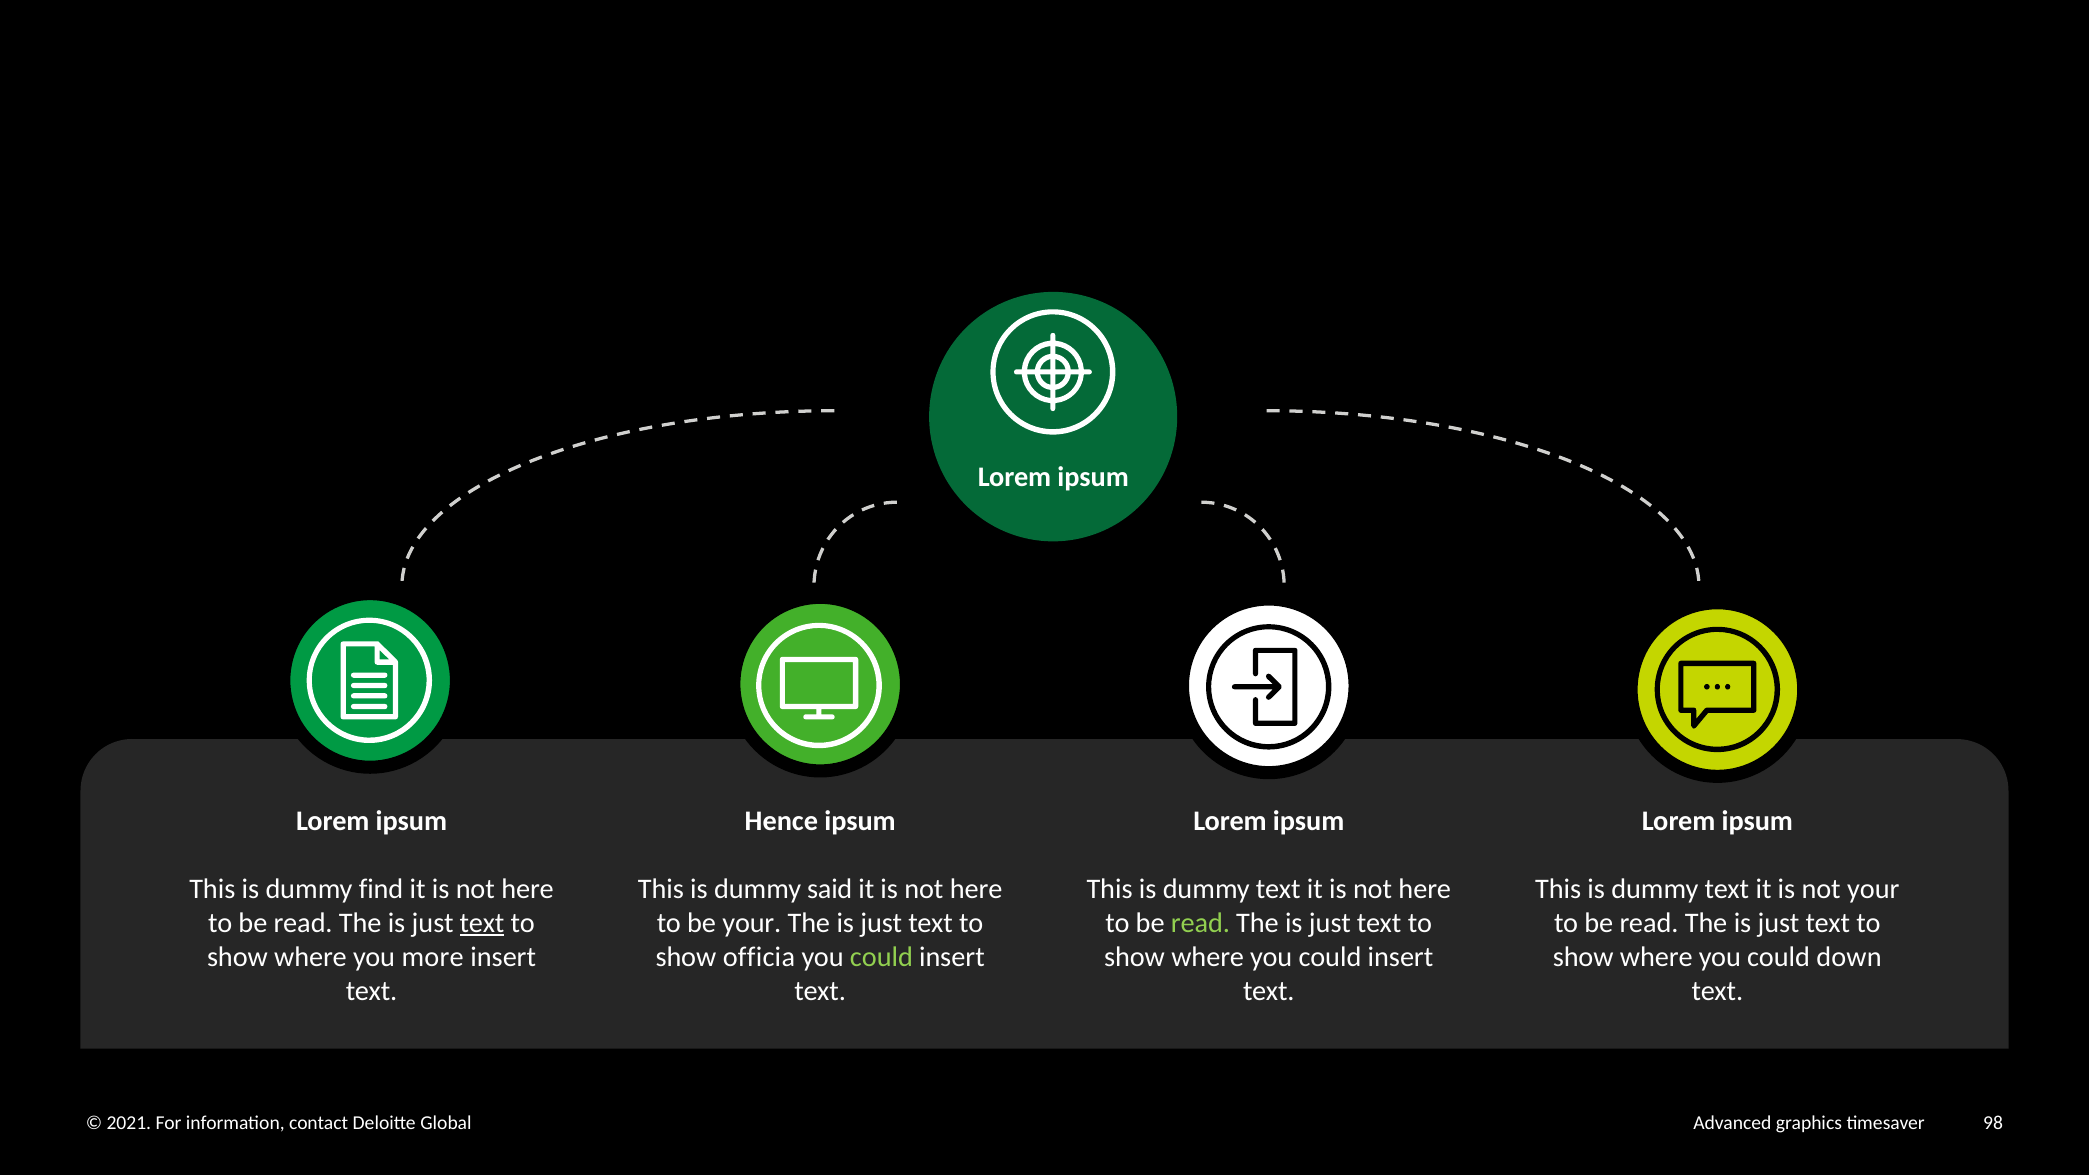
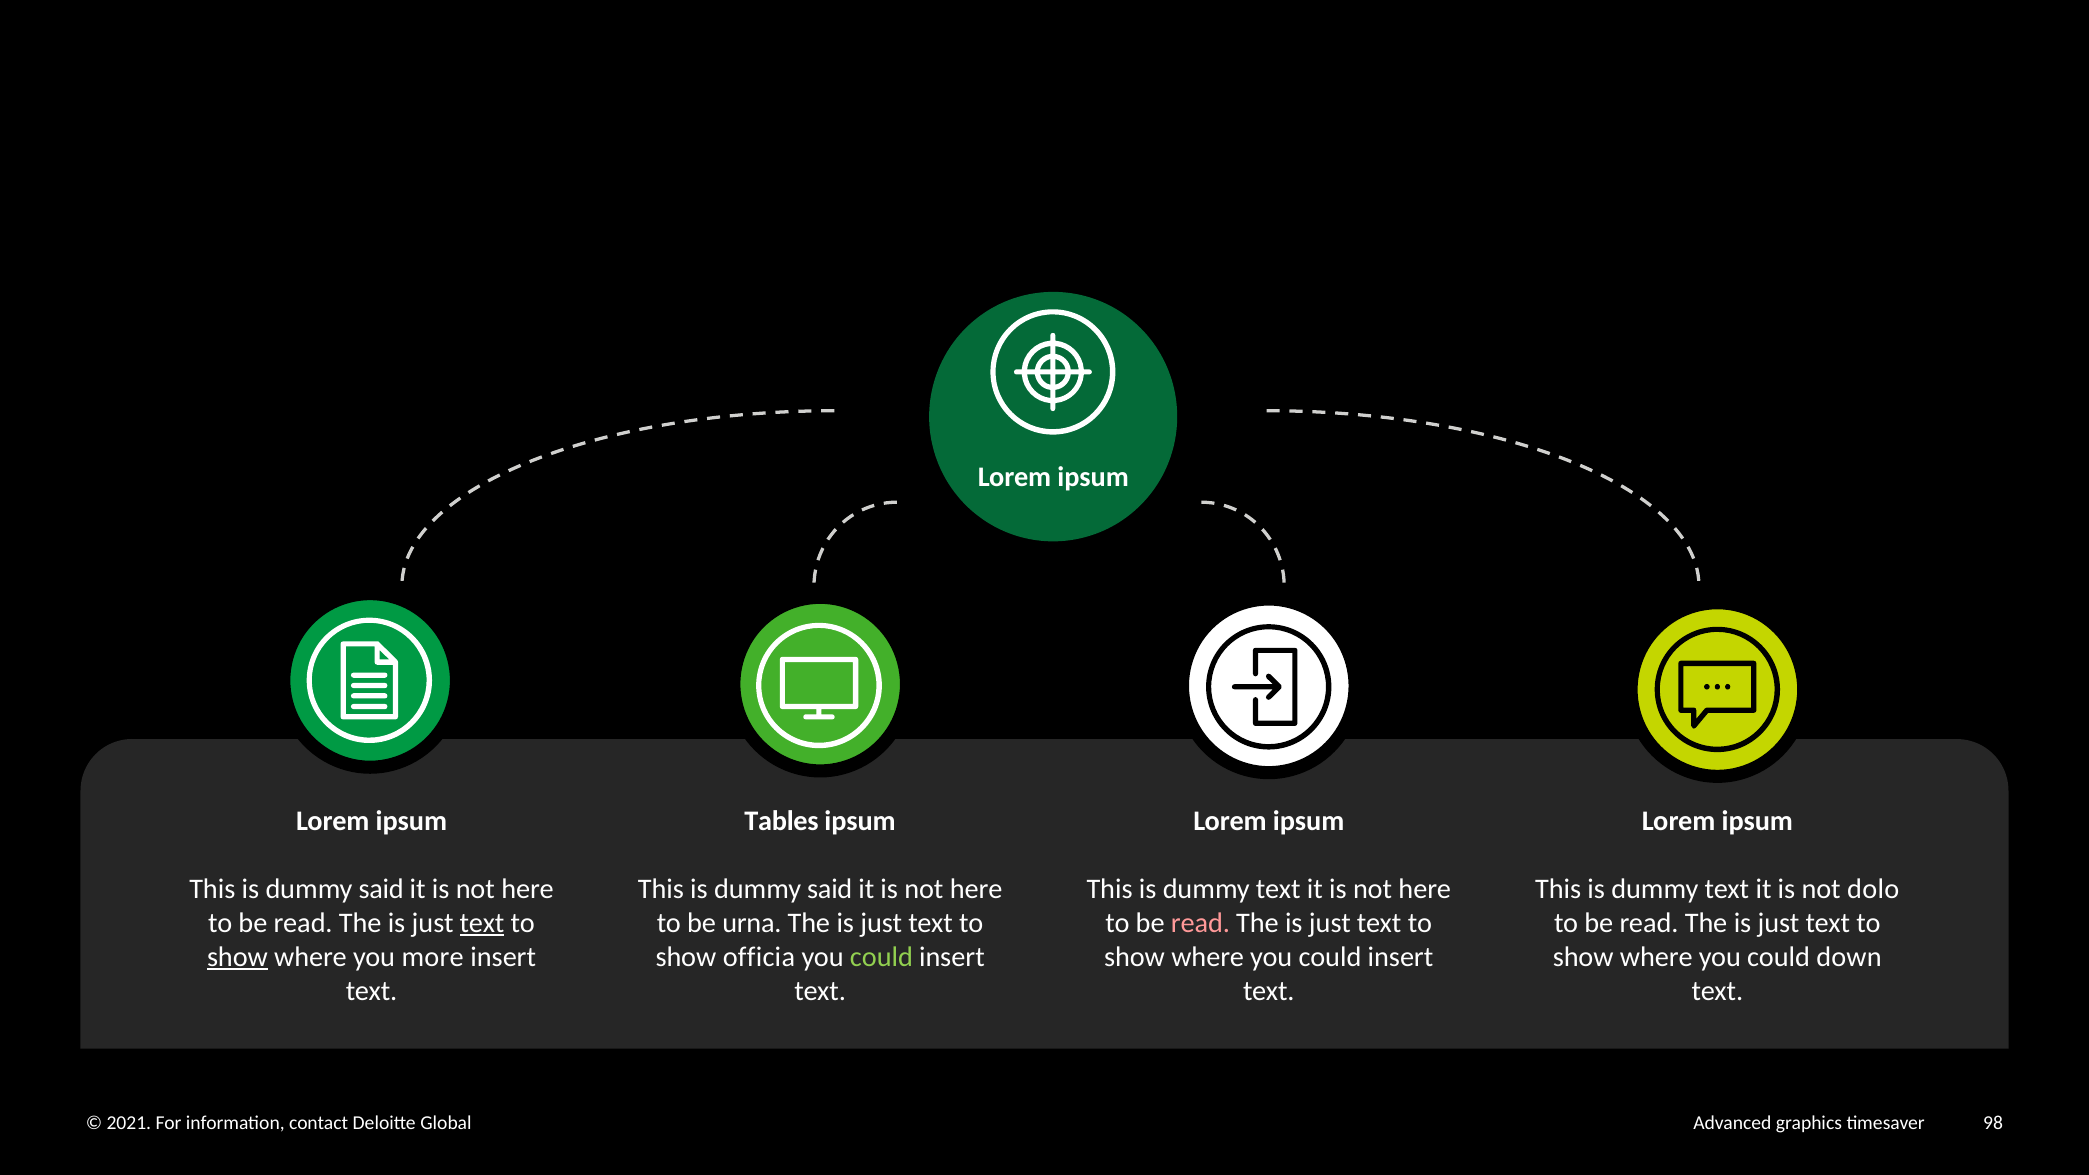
Hence: Hence -> Tables
find at (381, 889): find -> said
not your: your -> dolo
be your: your -> urna
read at (1200, 923) colour: light green -> pink
show at (237, 957) underline: none -> present
